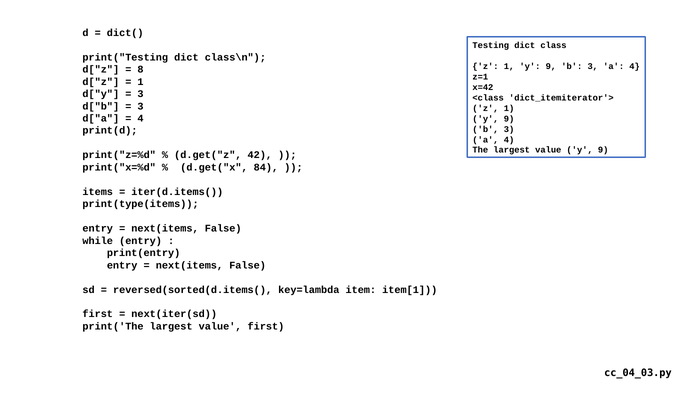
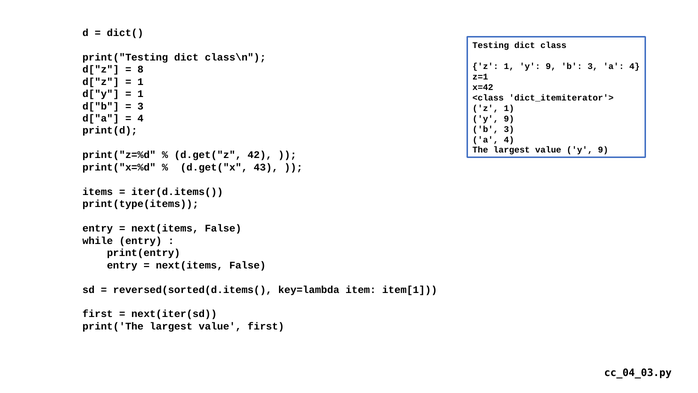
3 at (141, 94): 3 -> 1
84: 84 -> 43
